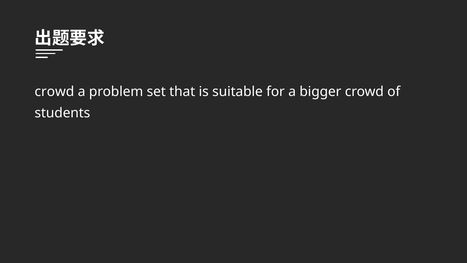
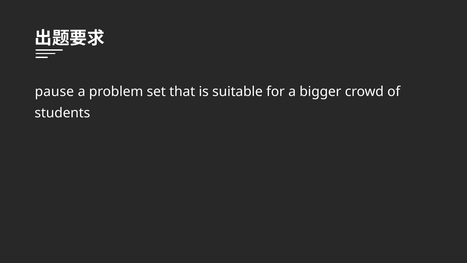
crowd at (54, 92): crowd -> pause
